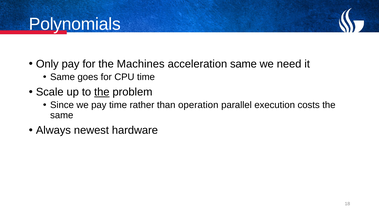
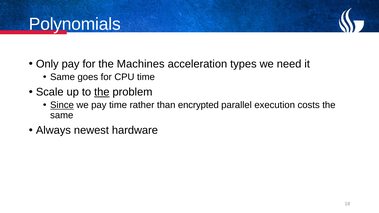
acceleration same: same -> types
Since underline: none -> present
operation: operation -> encrypted
